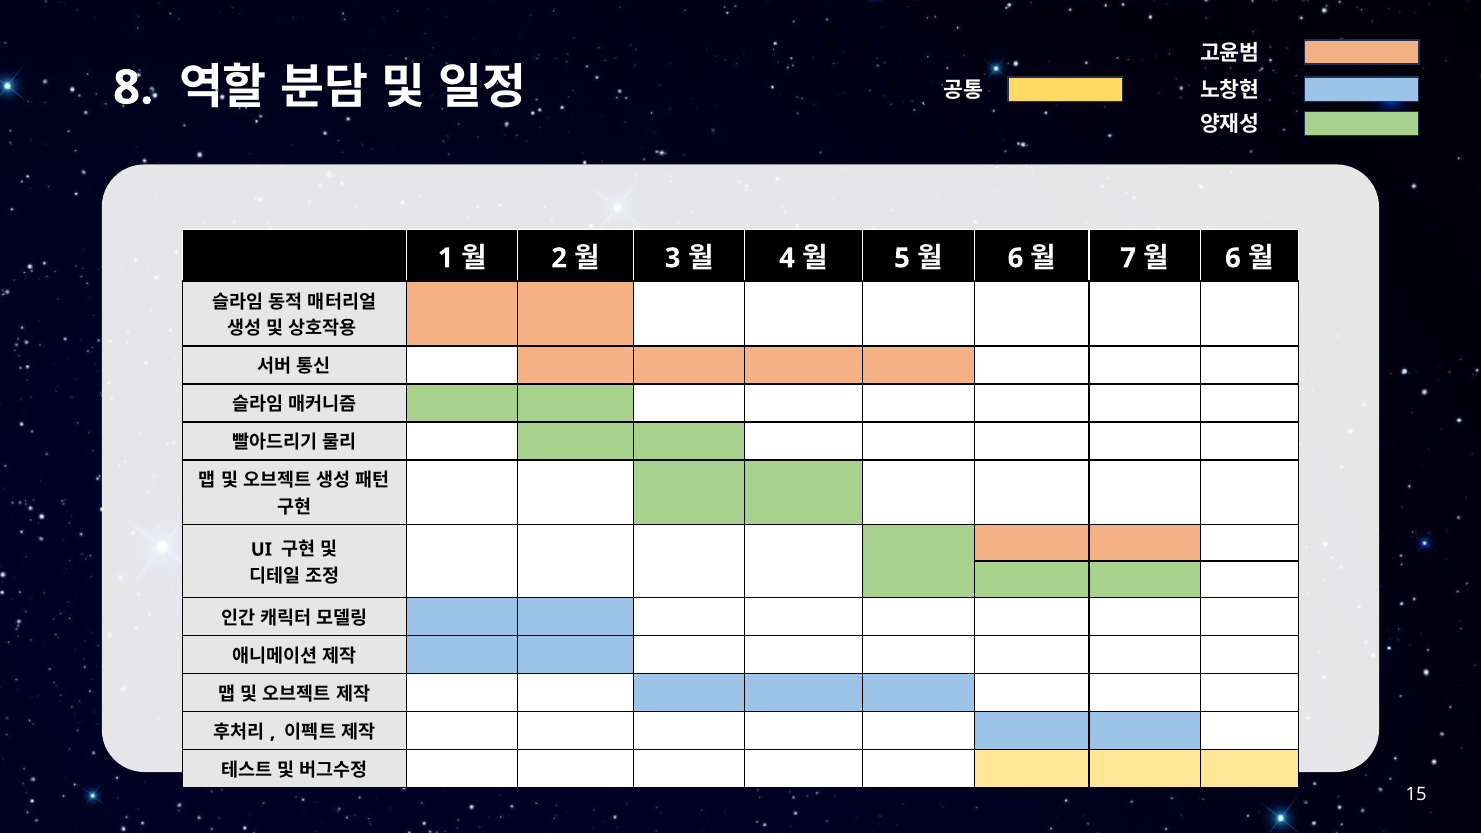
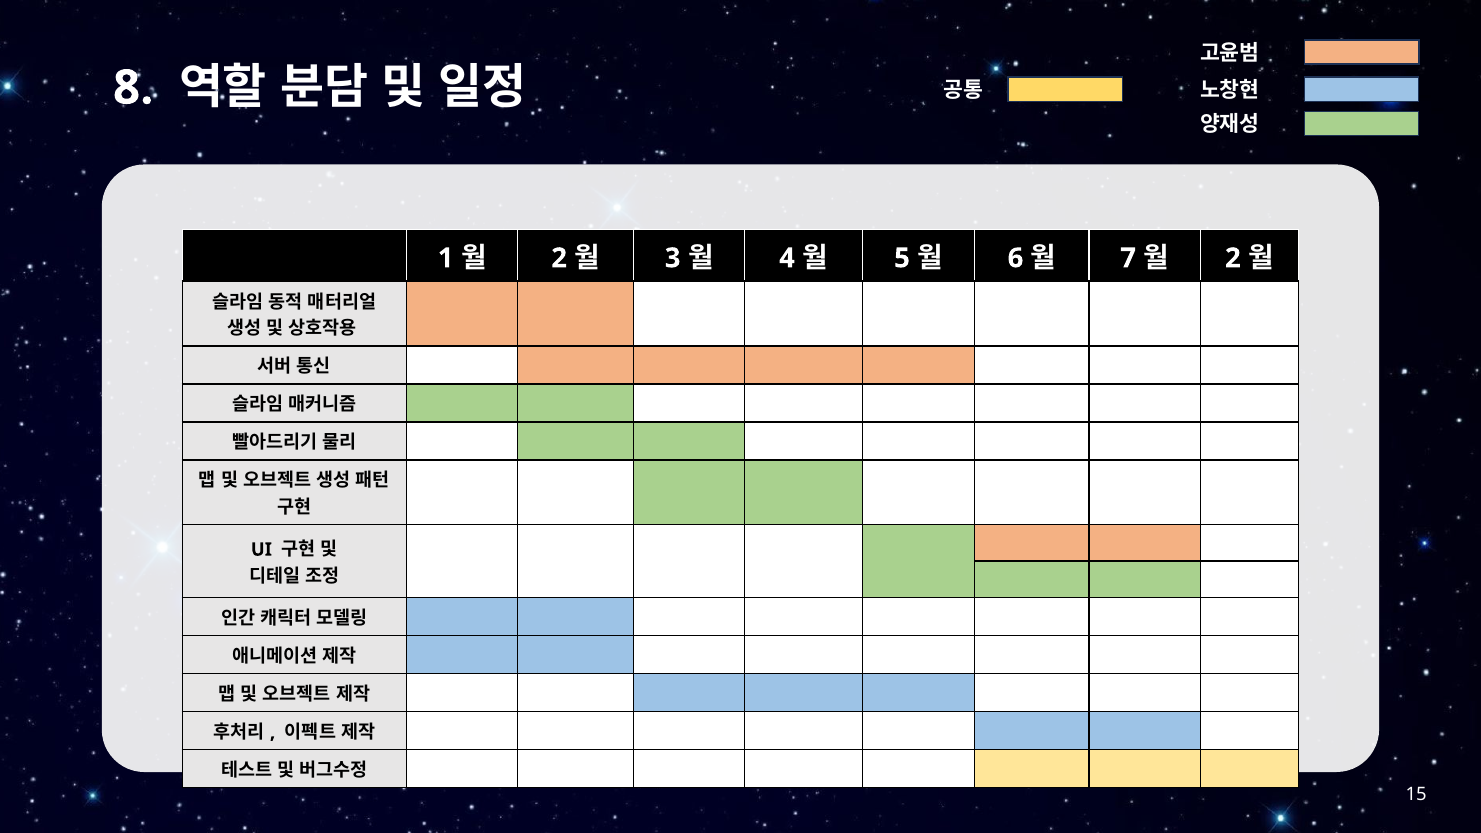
6 at (1233, 258): 6 -> 2
